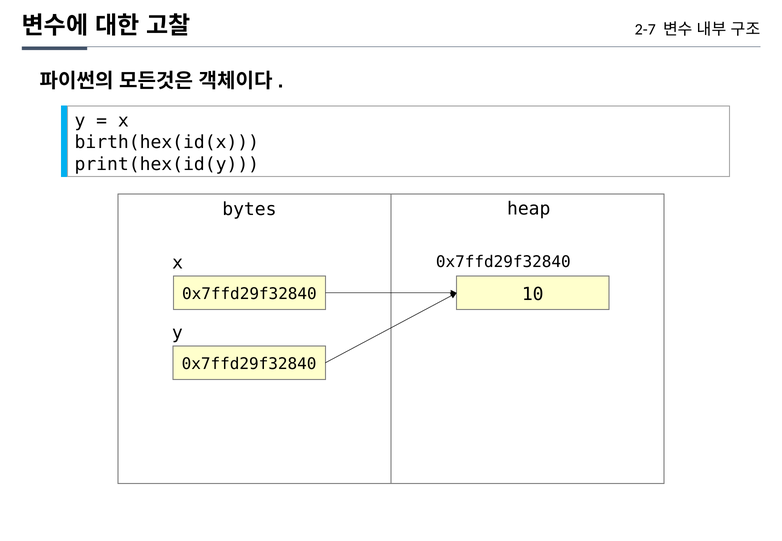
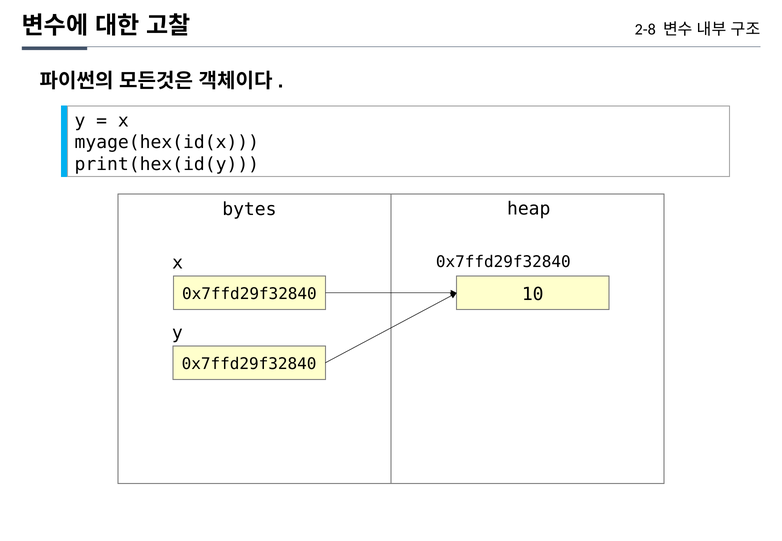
2-7: 2-7 -> 2-8
birth(hex(id(x: birth(hex(id(x -> myage(hex(id(x
